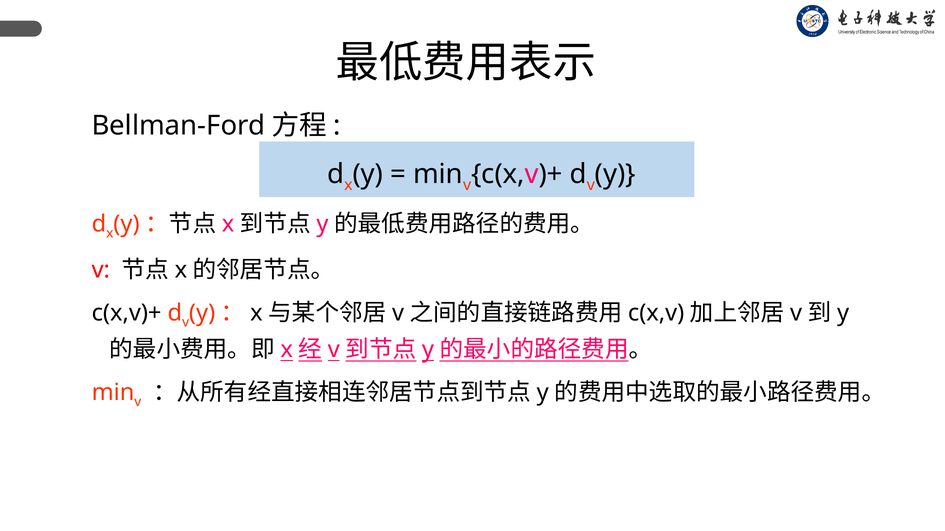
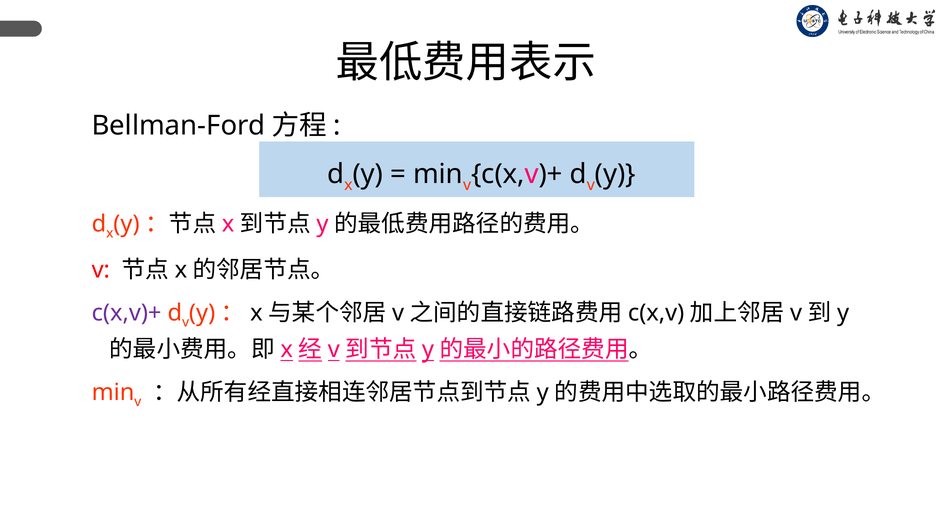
c(x,v)+ at (127, 313) colour: black -> purple
